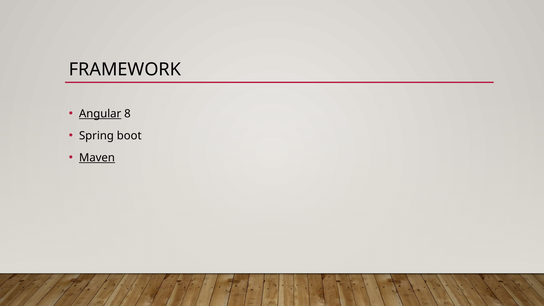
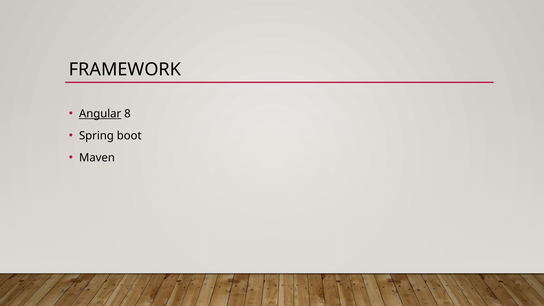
Maven underline: present -> none
